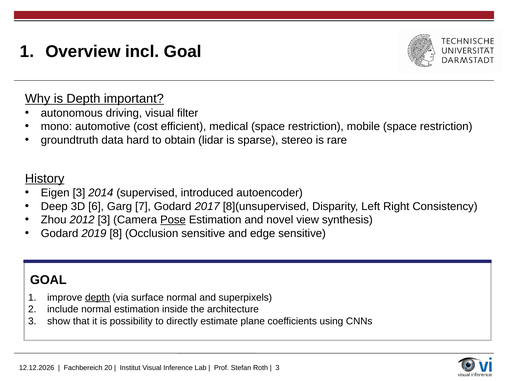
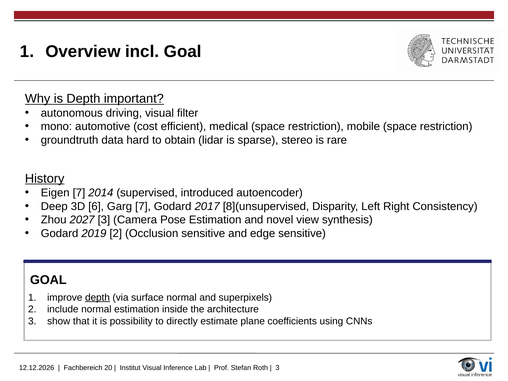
Eigen 3: 3 -> 7
2012: 2012 -> 2027
Pose underline: present -> none
2019 8: 8 -> 2
